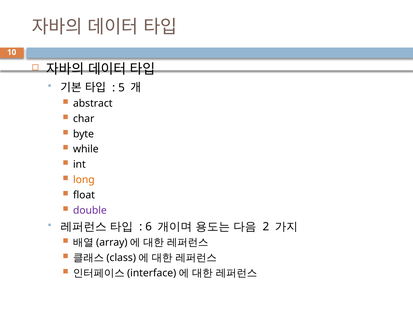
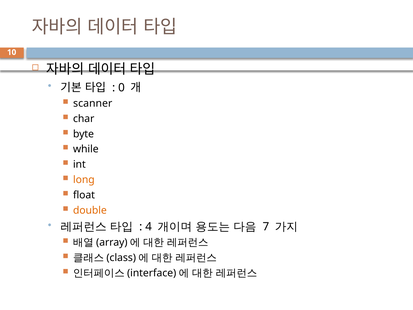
5: 5 -> 0
abstract: abstract -> scanner
double colour: purple -> orange
6: 6 -> 4
2: 2 -> 7
